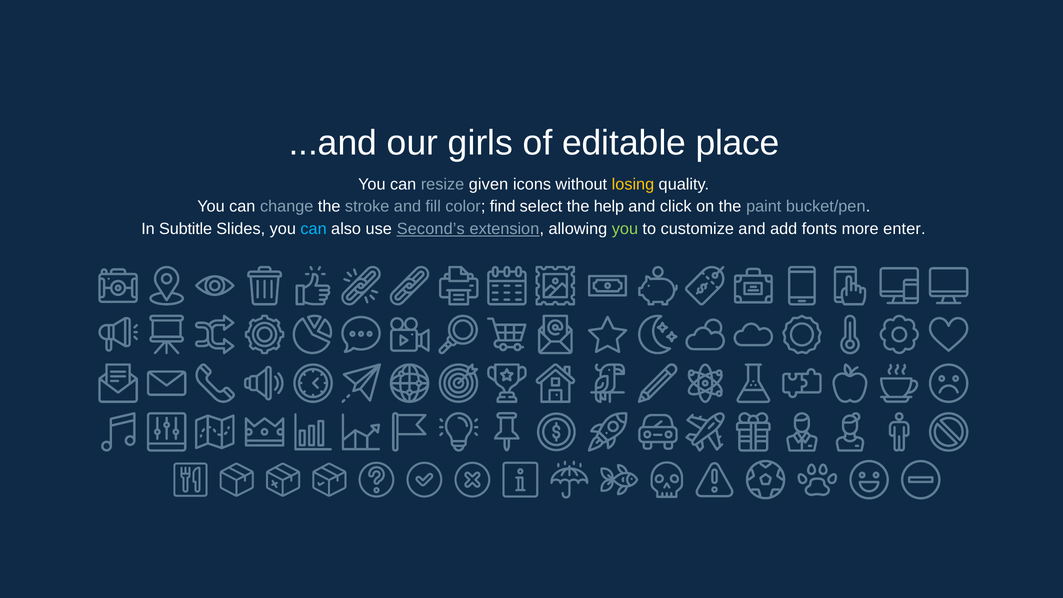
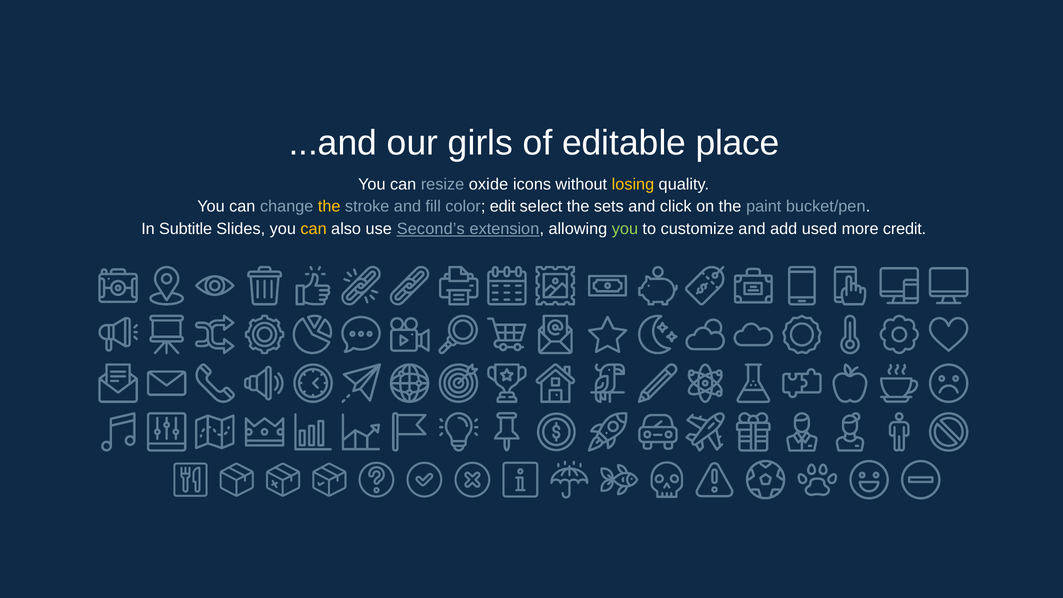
given: given -> oxide
the at (329, 207) colour: white -> yellow
find: find -> edit
help: help -> sets
can at (314, 229) colour: light blue -> yellow
fonts: fonts -> used
enter: enter -> credit
